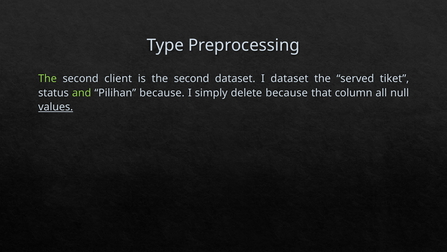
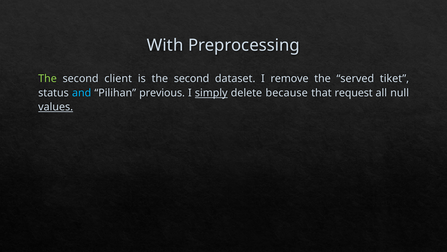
Type: Type -> With
I dataset: dataset -> remove
and colour: light green -> light blue
Pilihan because: because -> previous
simply underline: none -> present
column: column -> request
